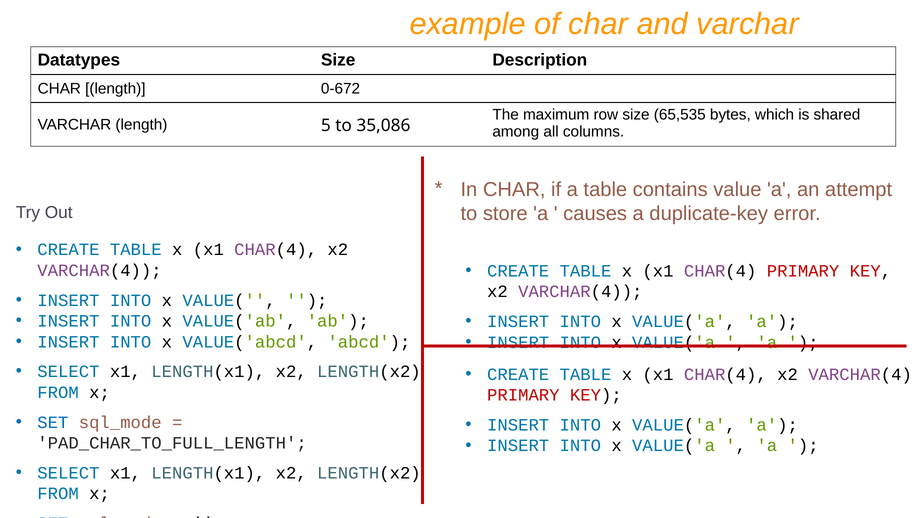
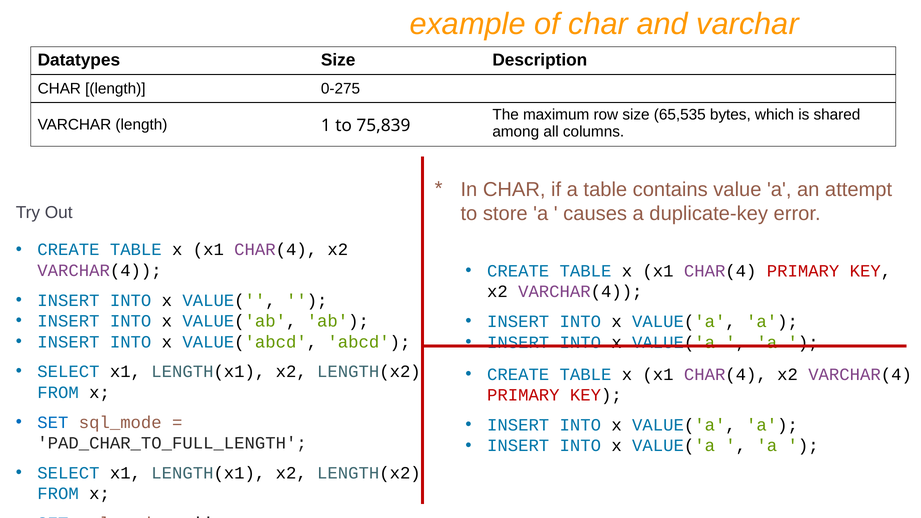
0-672: 0-672 -> 0-275
5: 5 -> 1
35,086: 35,086 -> 75,839
